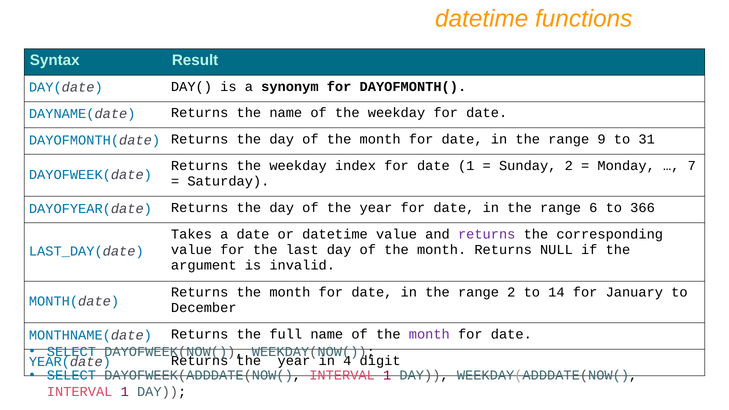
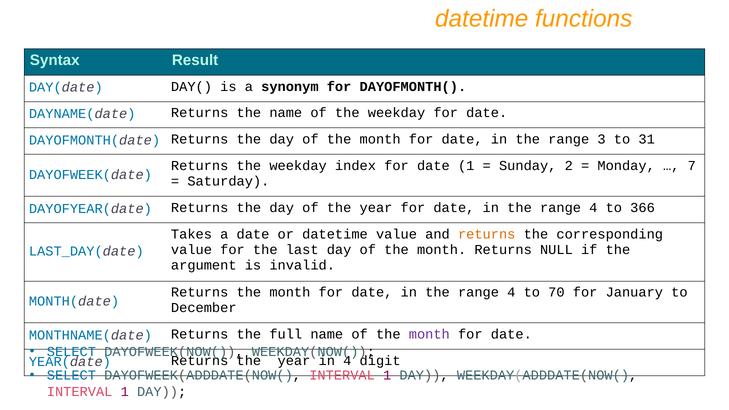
9: 9 -> 3
6 at (593, 208): 6 -> 4
returns at (487, 234) colour: purple -> orange
2 at (511, 293): 2 -> 4
14: 14 -> 70
